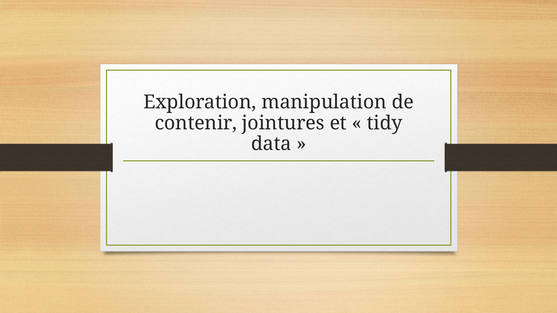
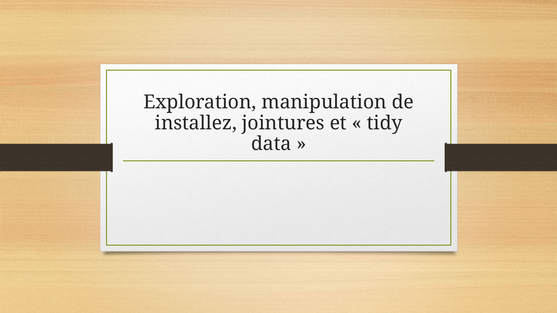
contenir: contenir -> installez
